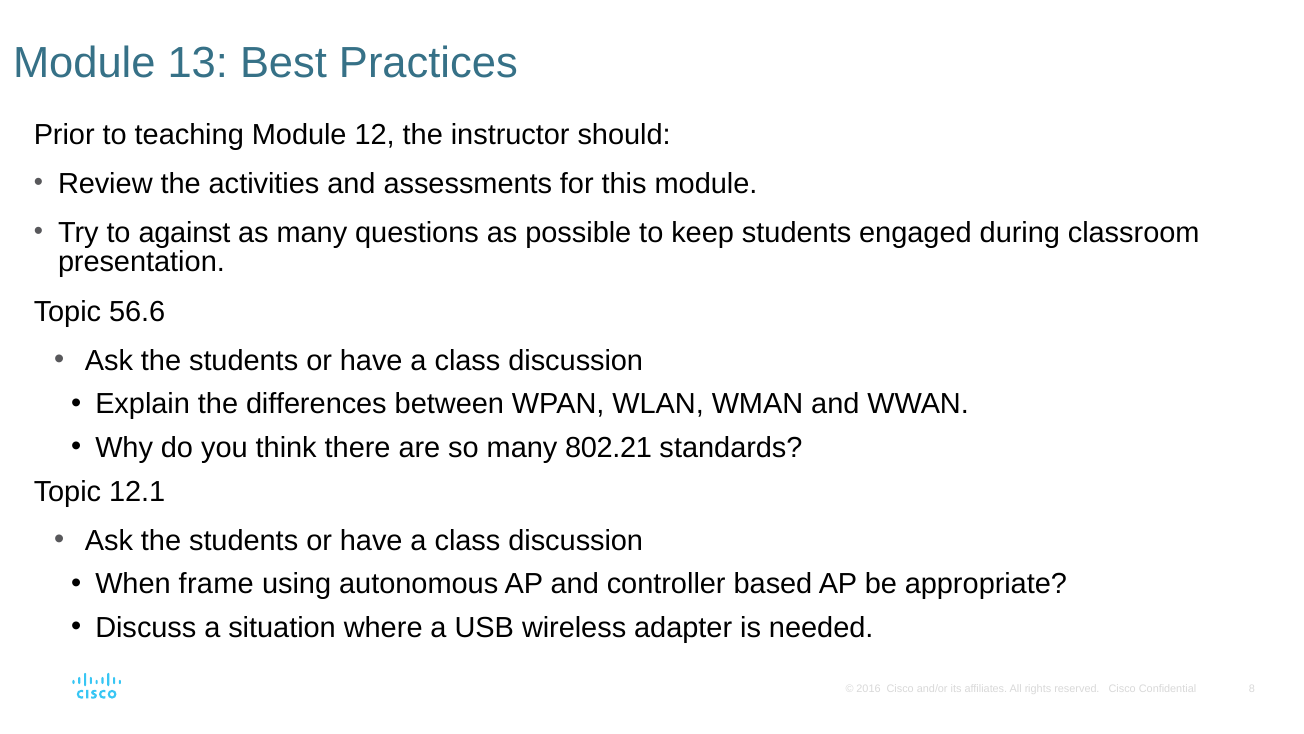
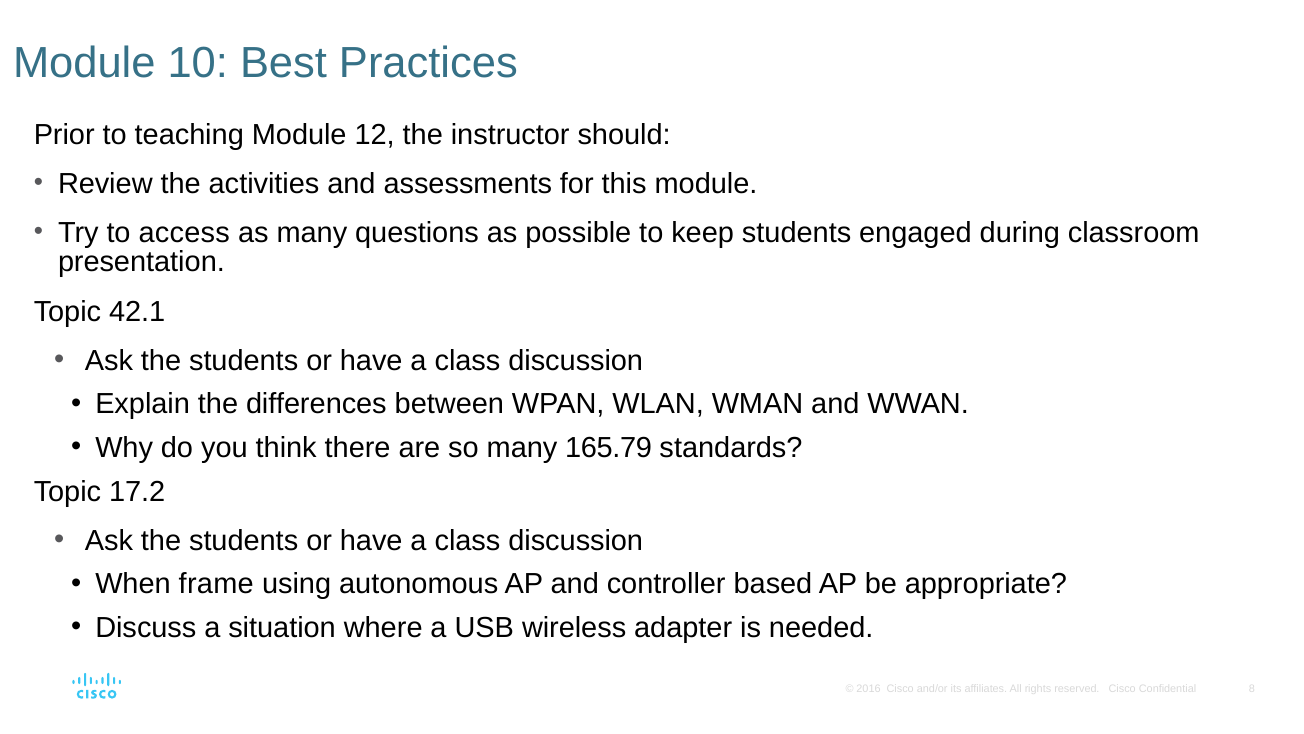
13: 13 -> 10
against: against -> access
56.6: 56.6 -> 42.1
802.21: 802.21 -> 165.79
12.1: 12.1 -> 17.2
